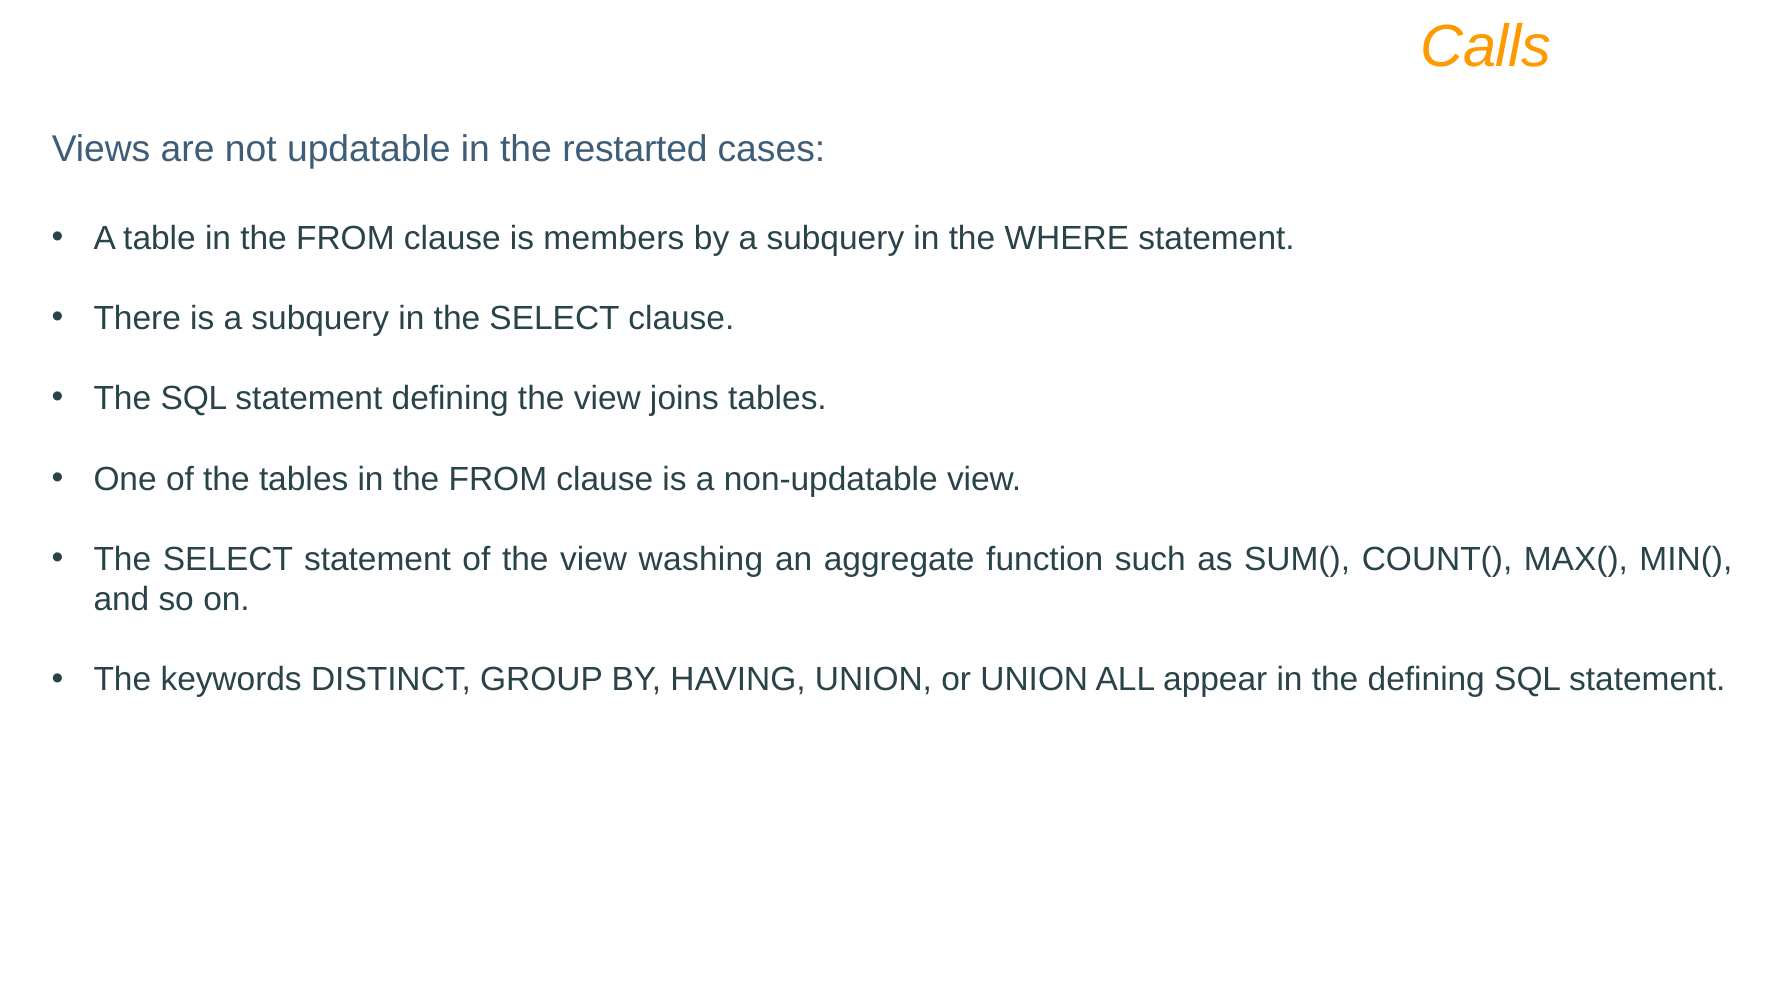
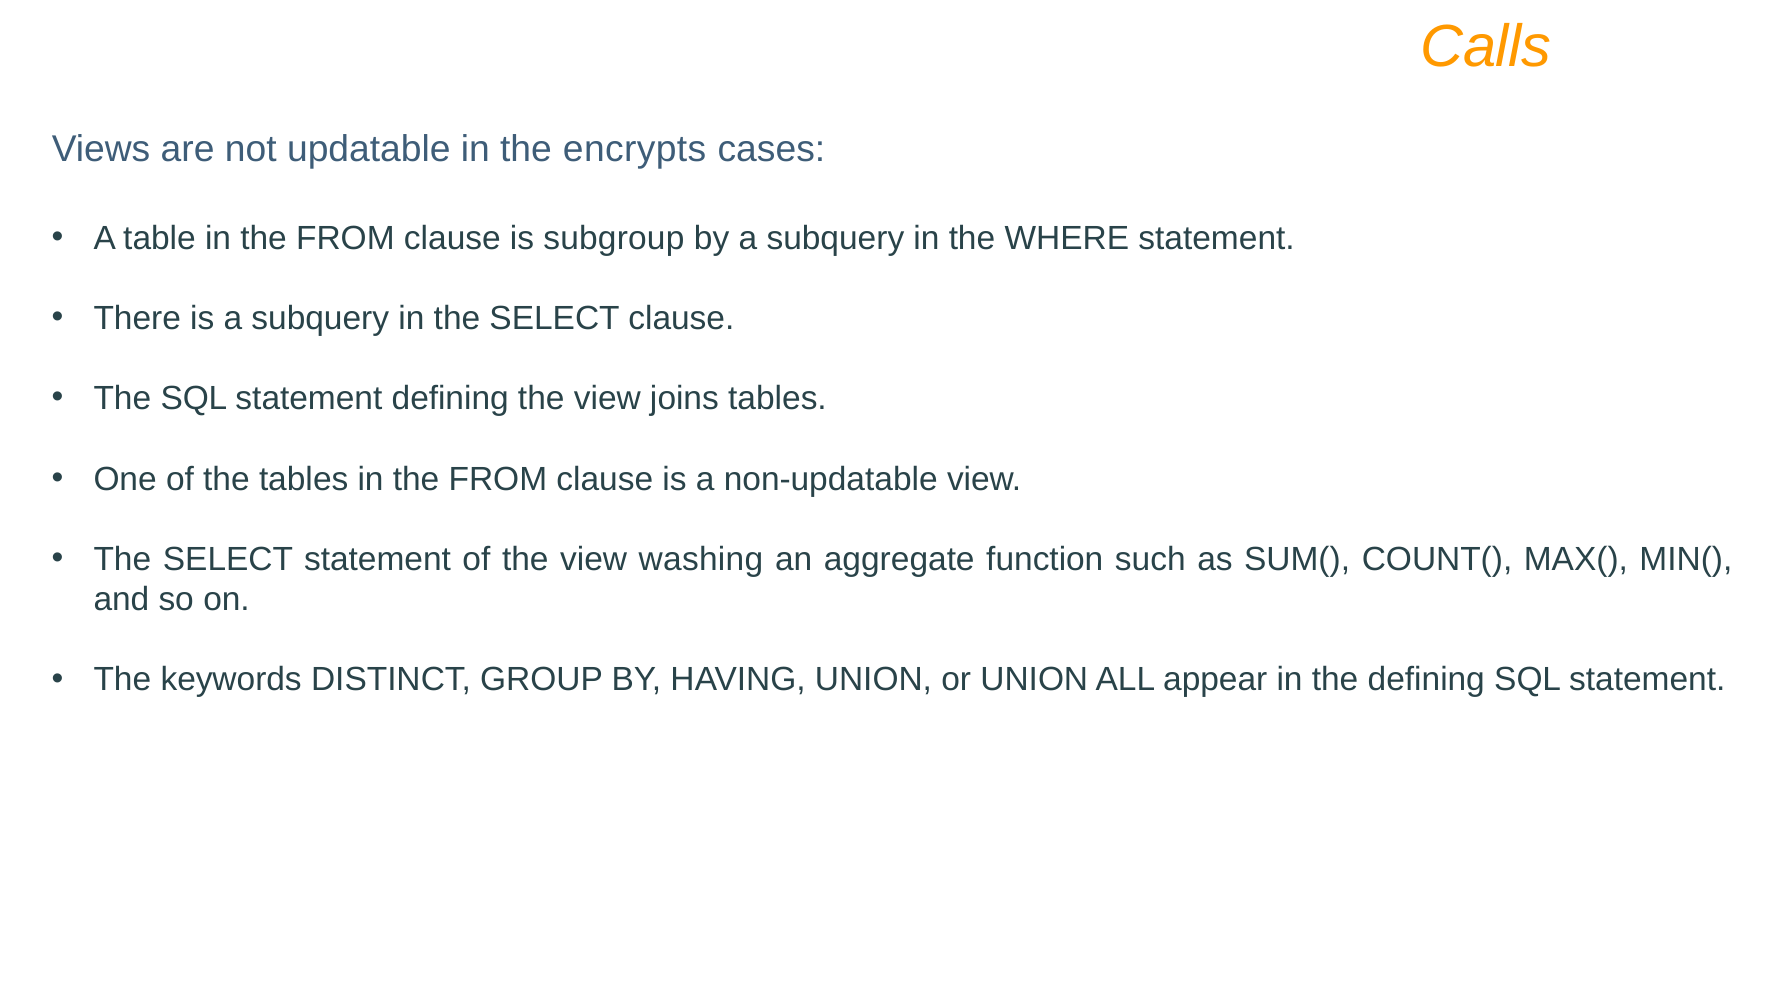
restarted: restarted -> encrypts
members: members -> subgroup
